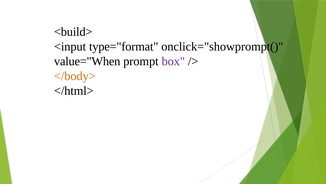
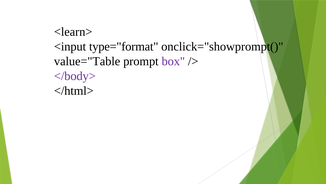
<build>: <build> -> <learn>
value="When: value="When -> value="Table
</body> colour: orange -> purple
